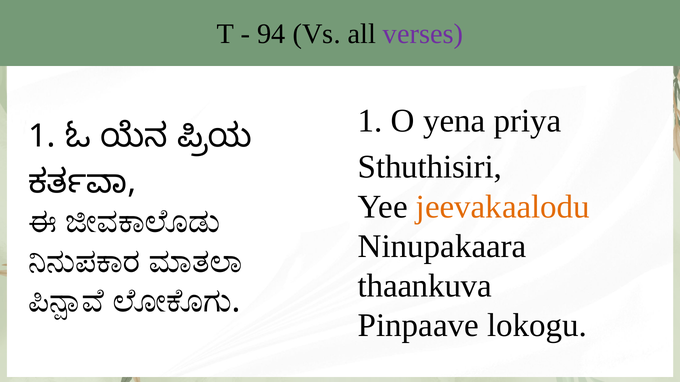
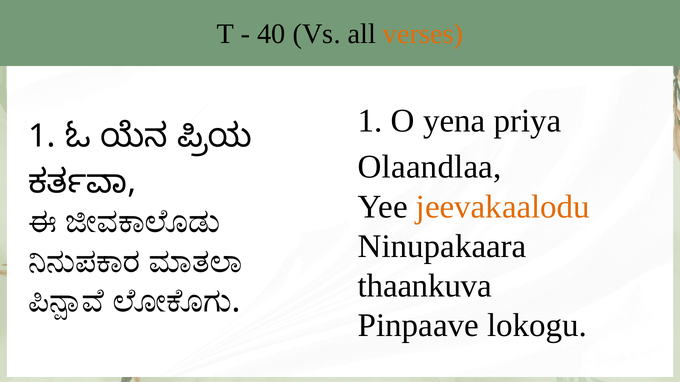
94: 94 -> 40
verses colour: purple -> orange
Sthuthisiri: Sthuthisiri -> Olaandlaa
